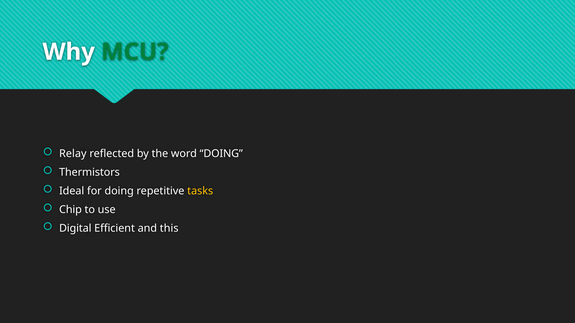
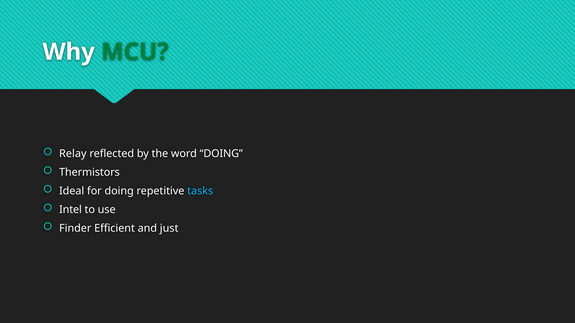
tasks colour: yellow -> light blue
Chip: Chip -> Intel
Digital: Digital -> Finder
this: this -> just
